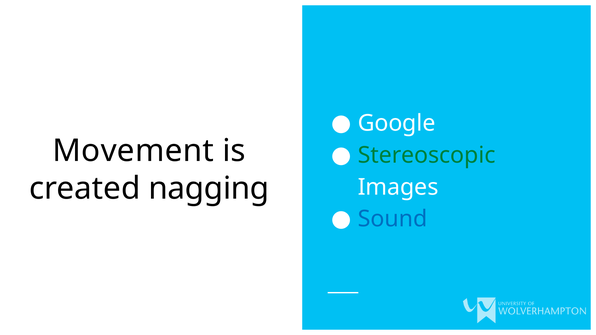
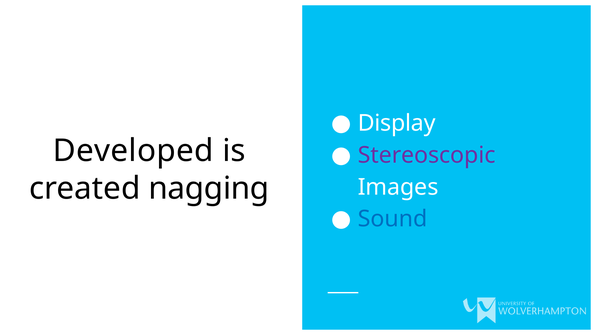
Google: Google -> Display
Movement: Movement -> Developed
Stereoscopic colour: green -> purple
